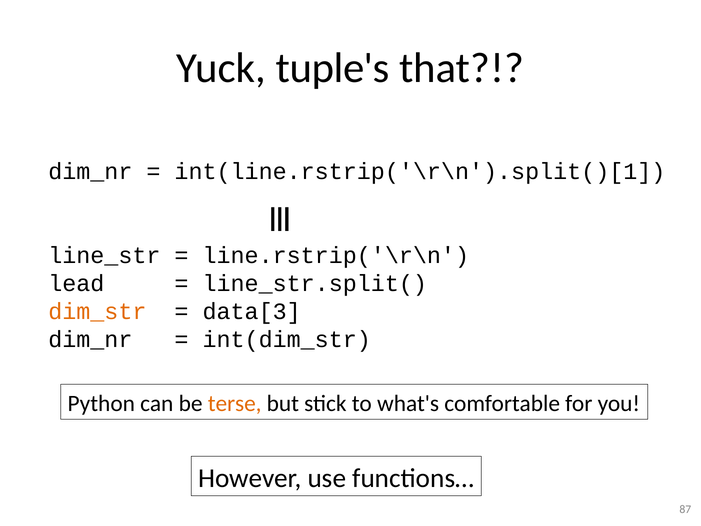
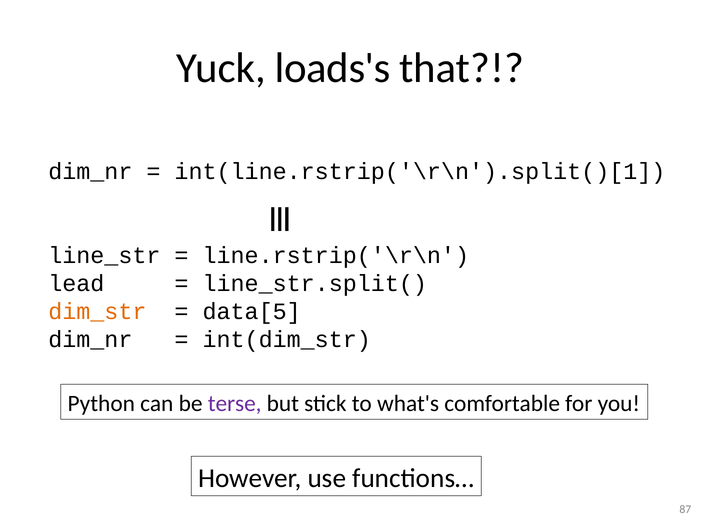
tuple's: tuple's -> loads's
data[3: data[3 -> data[5
terse colour: orange -> purple
